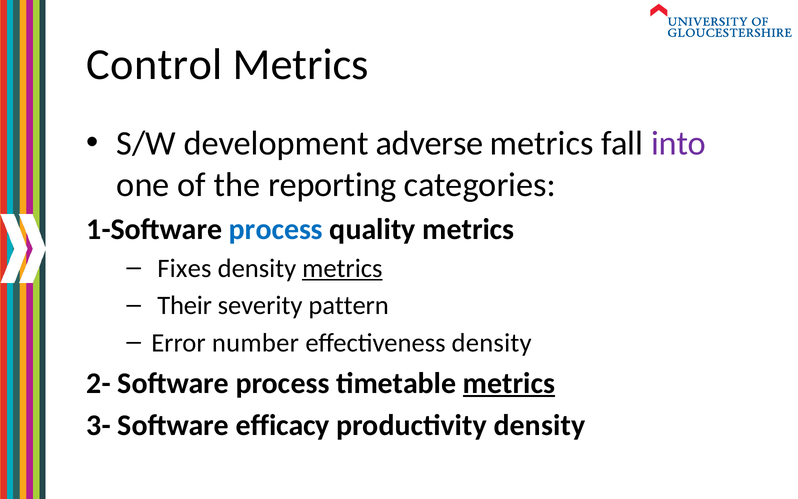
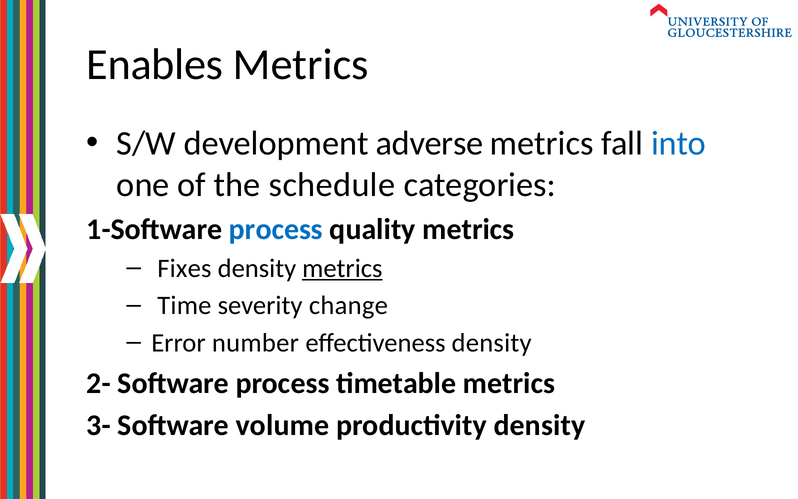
Control: Control -> Enables
into colour: purple -> blue
reporting: reporting -> schedule
Their: Their -> Time
pattern: pattern -> change
metrics at (509, 383) underline: present -> none
efficacy: efficacy -> volume
